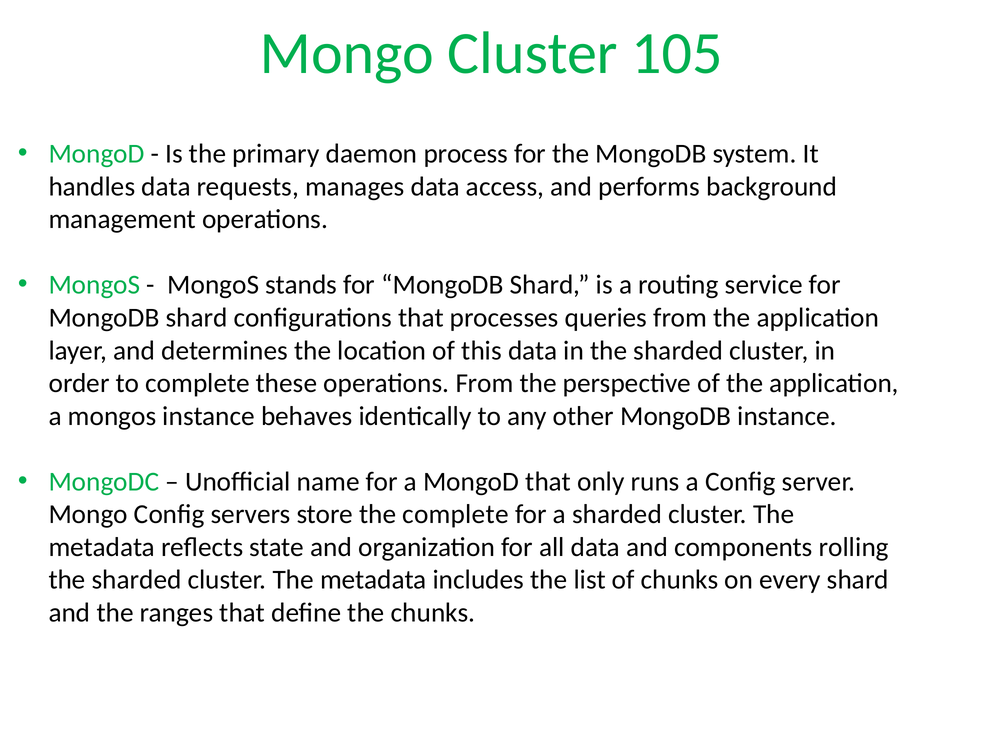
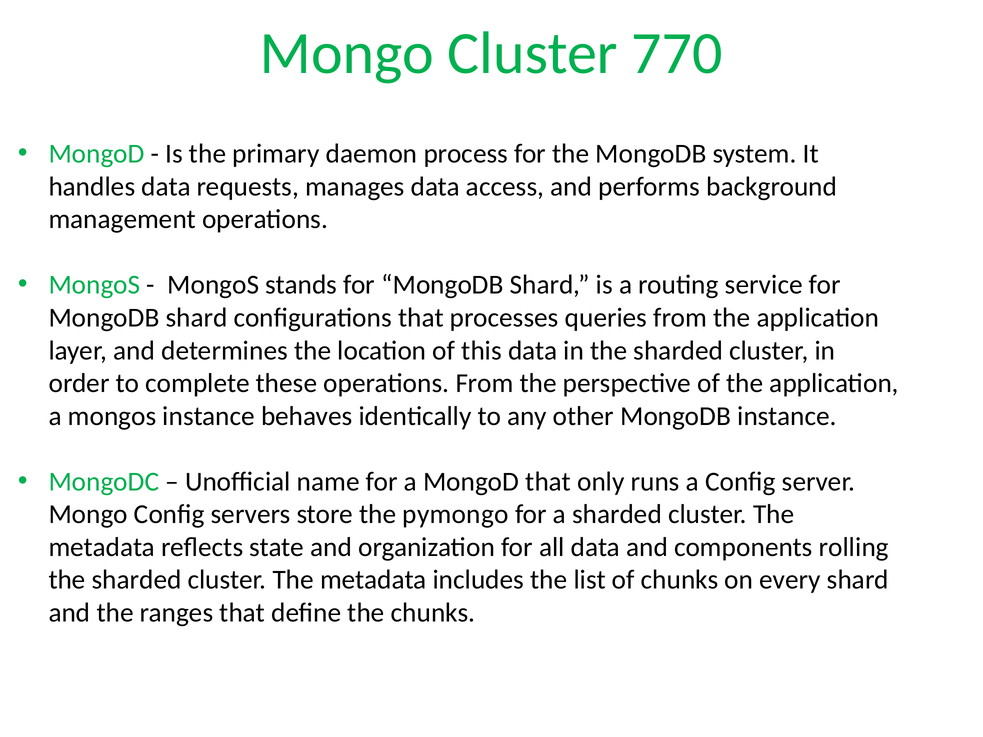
105: 105 -> 770
the complete: complete -> pymongo
